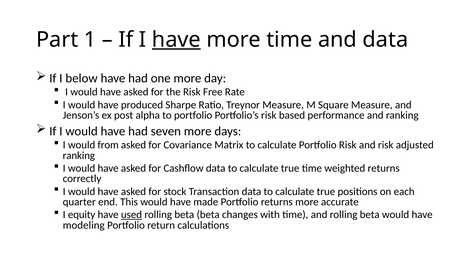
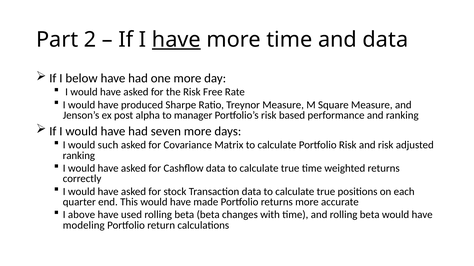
1: 1 -> 2
to portfolio: portfolio -> manager
from: from -> such
equity: equity -> above
used underline: present -> none
